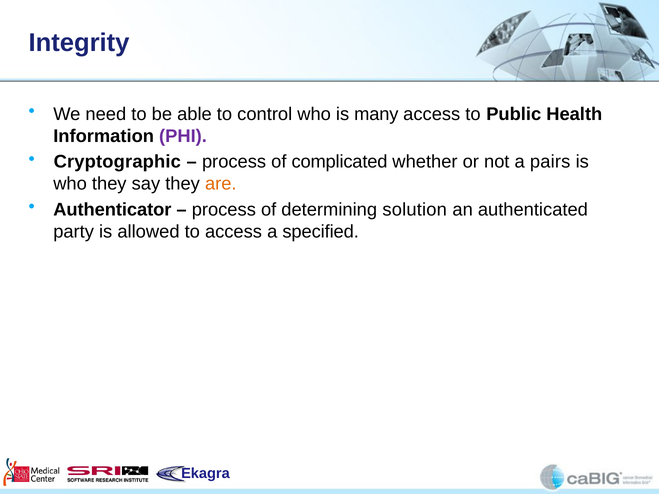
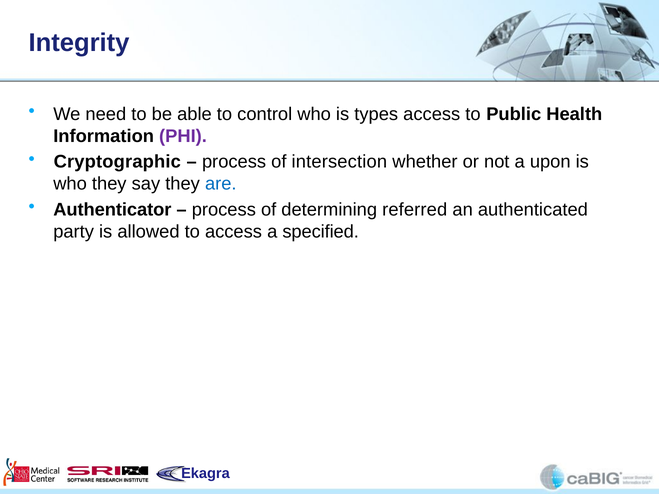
many: many -> types
complicated: complicated -> intersection
pairs: pairs -> upon
are colour: orange -> blue
solution: solution -> referred
